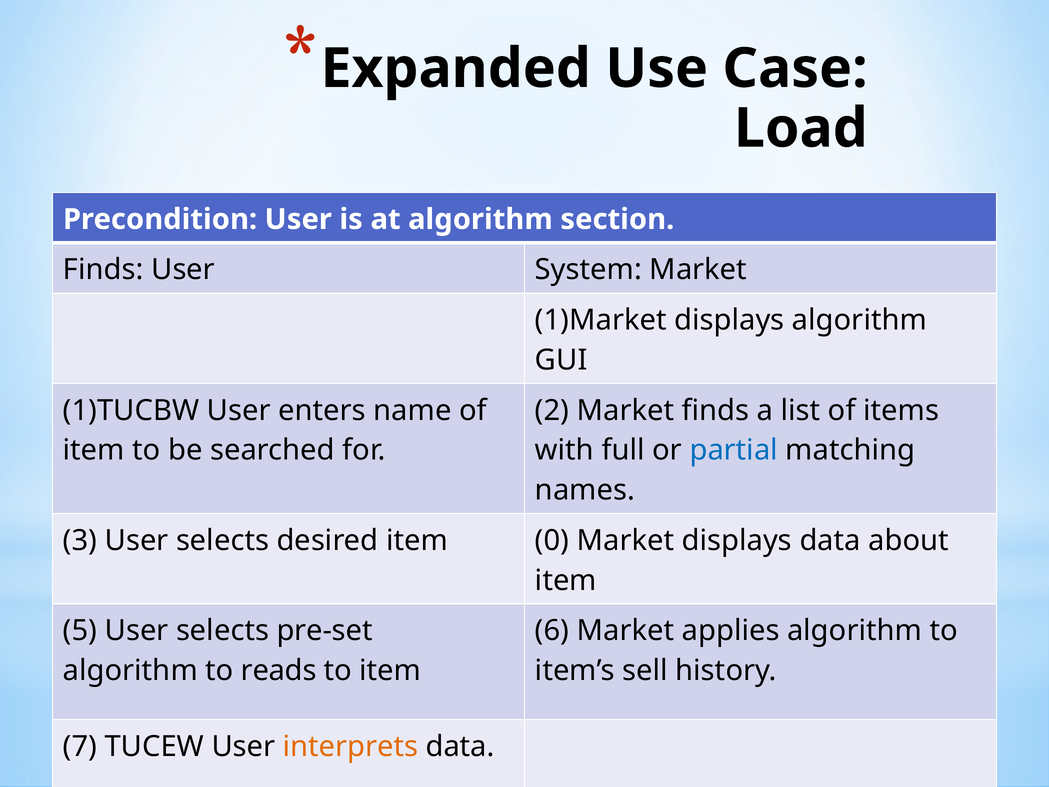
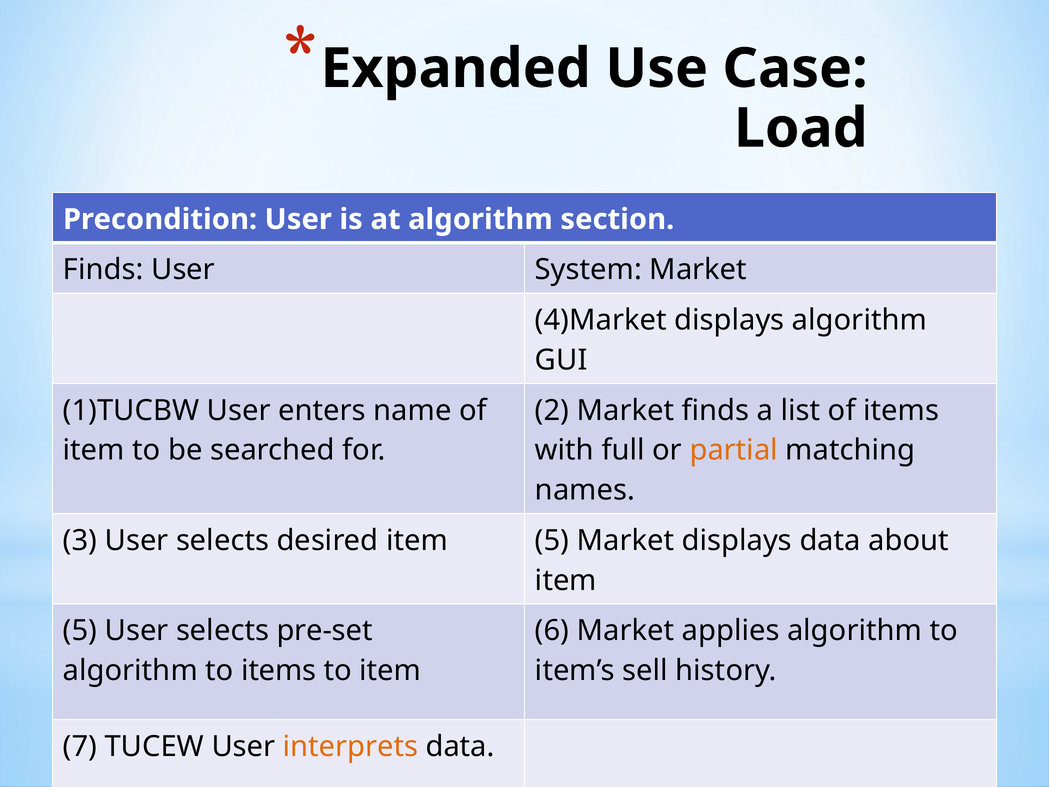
1)Market: 1)Market -> 4)Market
partial colour: blue -> orange
desired item 0: 0 -> 5
to reads: reads -> items
